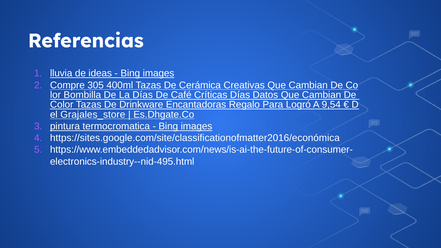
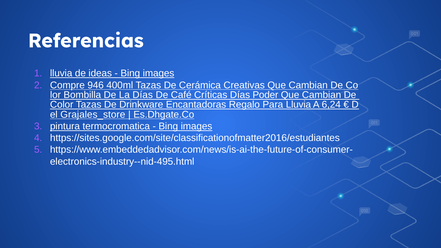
305: 305 -> 946
Datos: Datos -> Poder
Para Logró: Logró -> Lluvia
9,54: 9,54 -> 6,24
https://sites.google.com/site/classificationofmatter2016/económica: https://sites.google.com/site/classificationofmatter2016/económica -> https://sites.google.com/site/classificationofmatter2016/estudiantes
